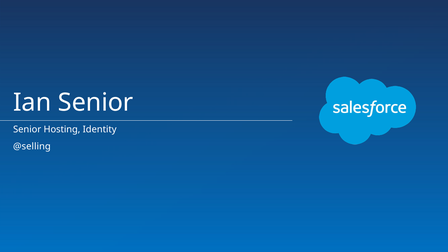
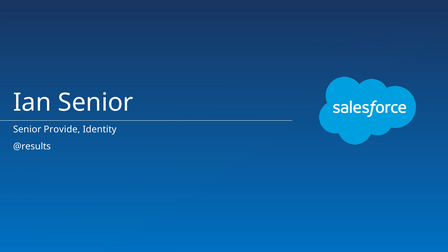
Hosting: Hosting -> Provide
@selling: @selling -> @results
